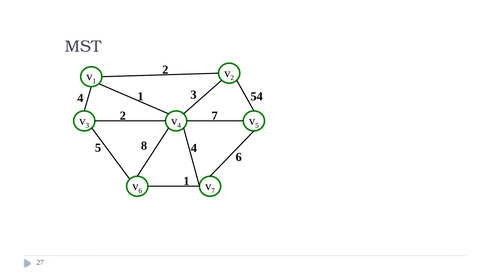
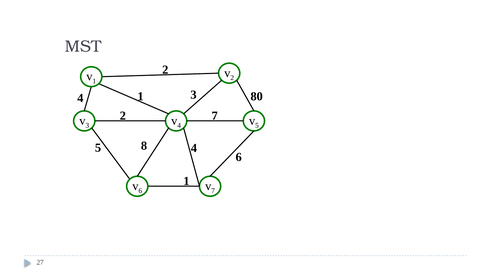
54: 54 -> 80
